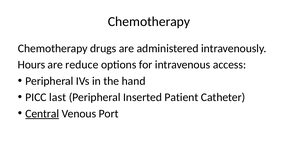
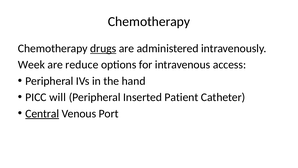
drugs underline: none -> present
Hours: Hours -> Week
last: last -> will
